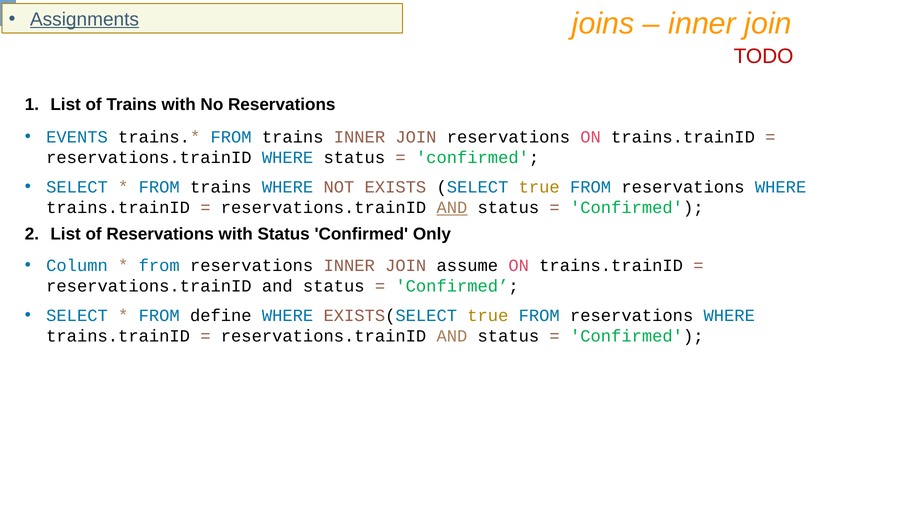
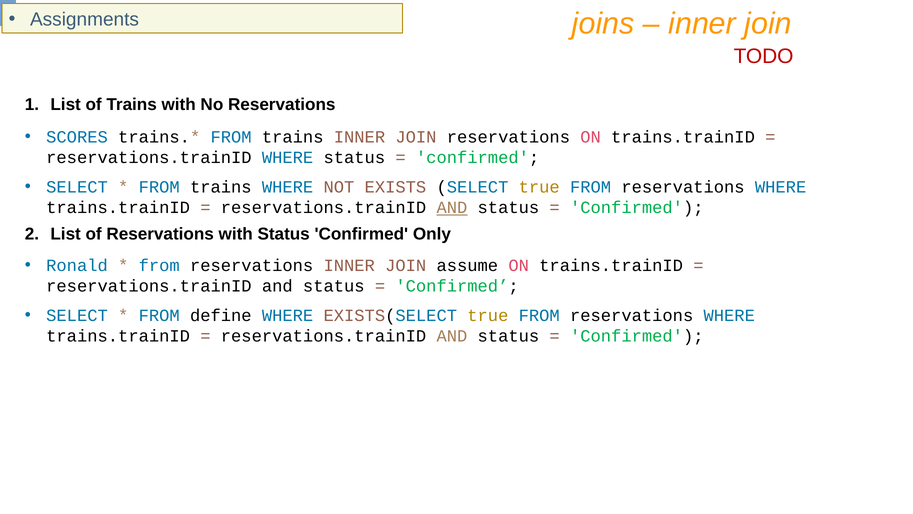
Assignments underline: present -> none
EVENTS: EVENTS -> SCORES
Column: Column -> Ronald
